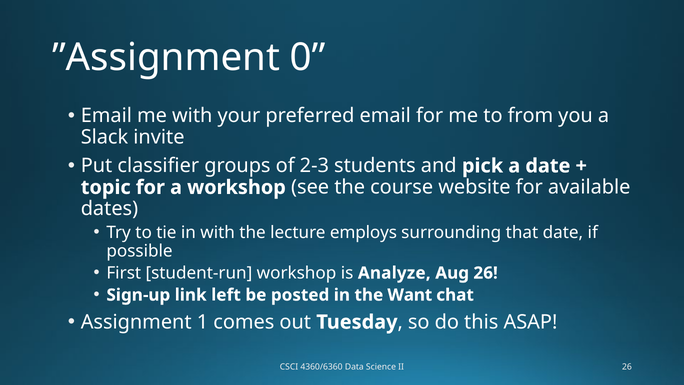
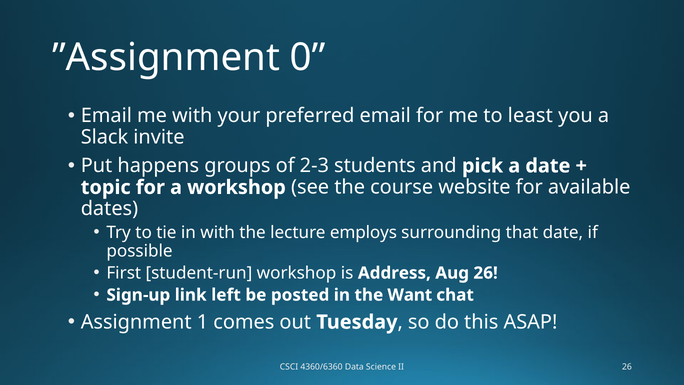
from: from -> least
classifier: classifier -> happens
Analyze: Analyze -> Address
